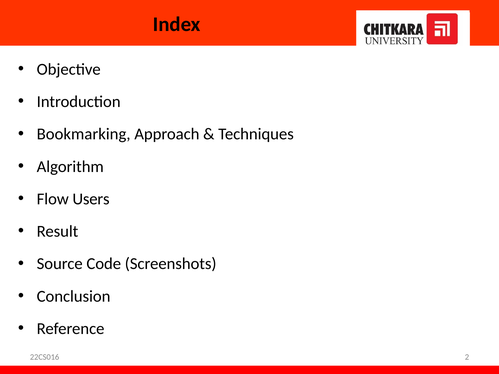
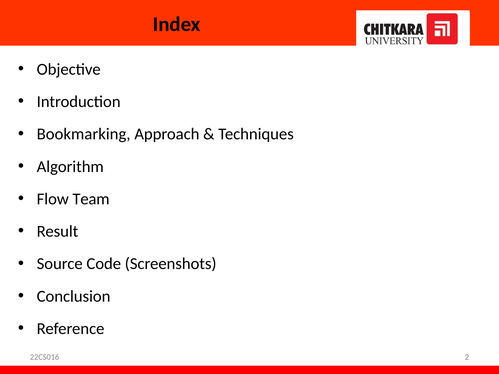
Users: Users -> Team
